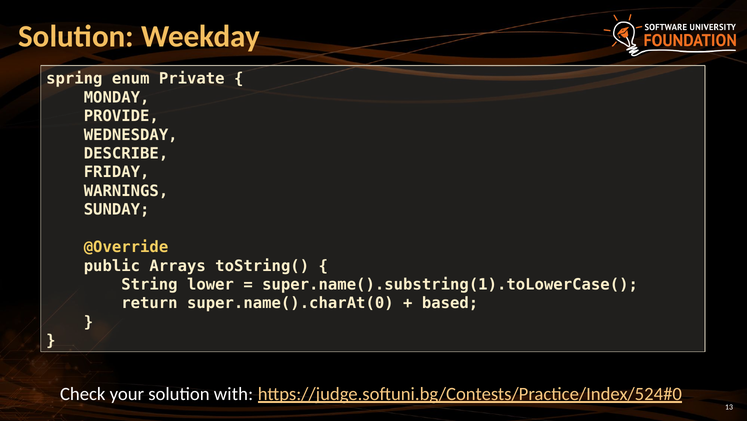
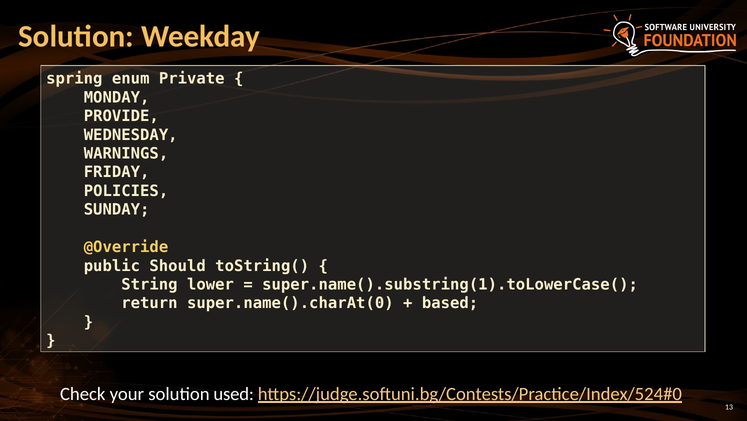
DESCRIBE: DESCRIBE -> WARNINGS
WARNINGS: WARNINGS -> POLICIES
Arrays: Arrays -> Should
with: with -> used
